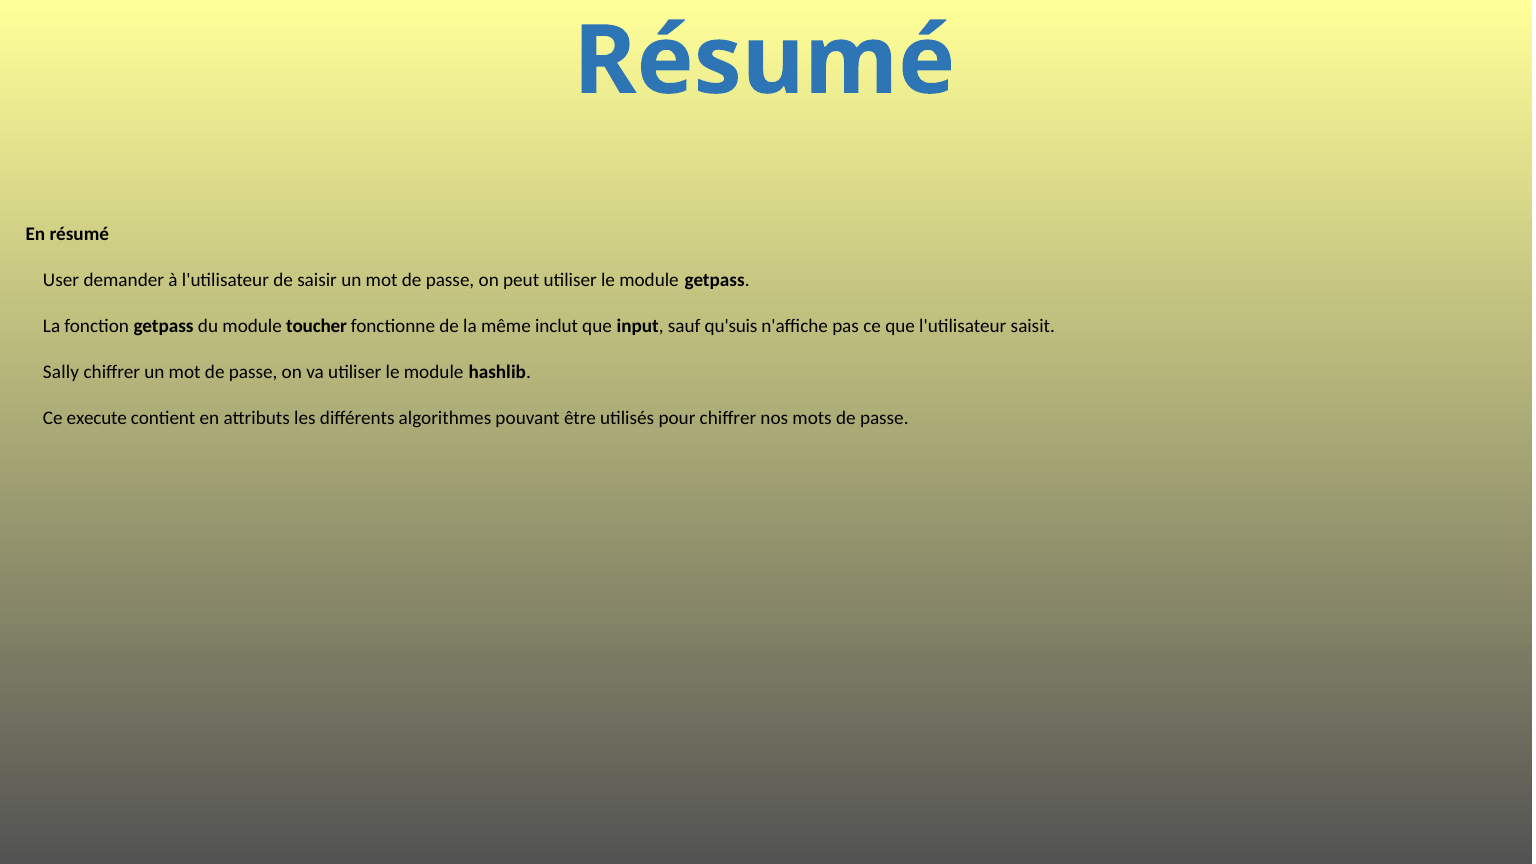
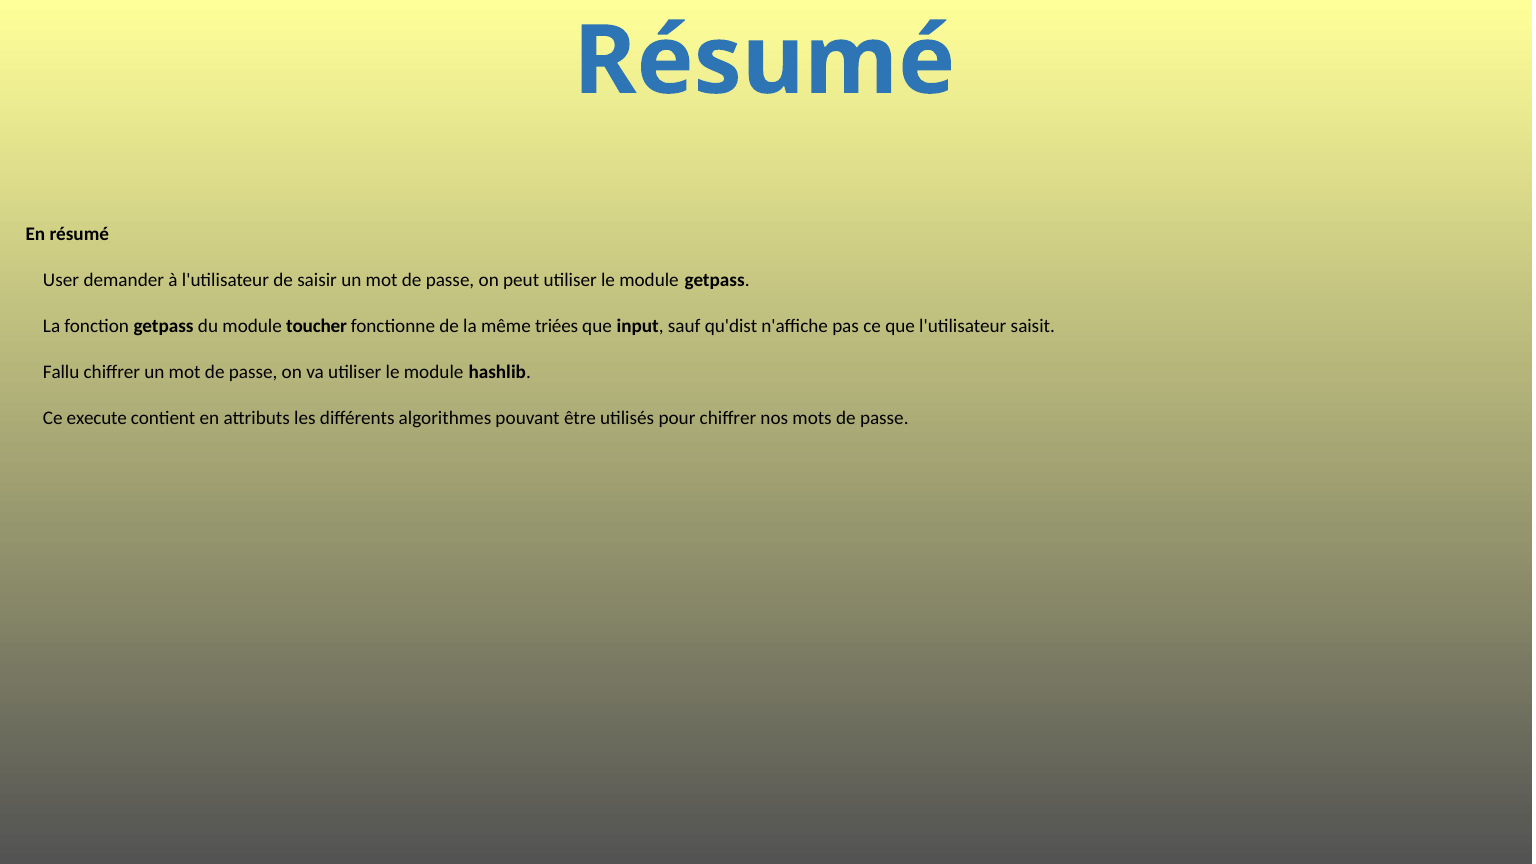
inclut: inclut -> triées
qu'suis: qu'suis -> qu'dist
Sally: Sally -> Fallu
